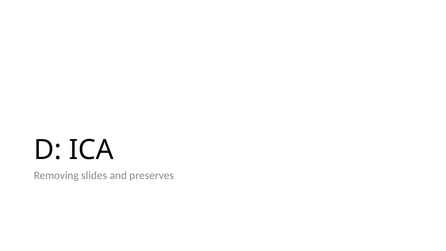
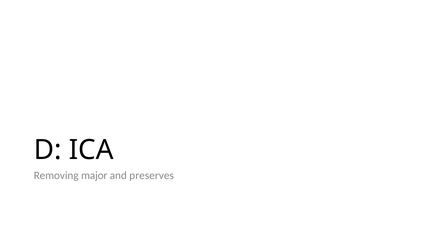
slides: slides -> major
